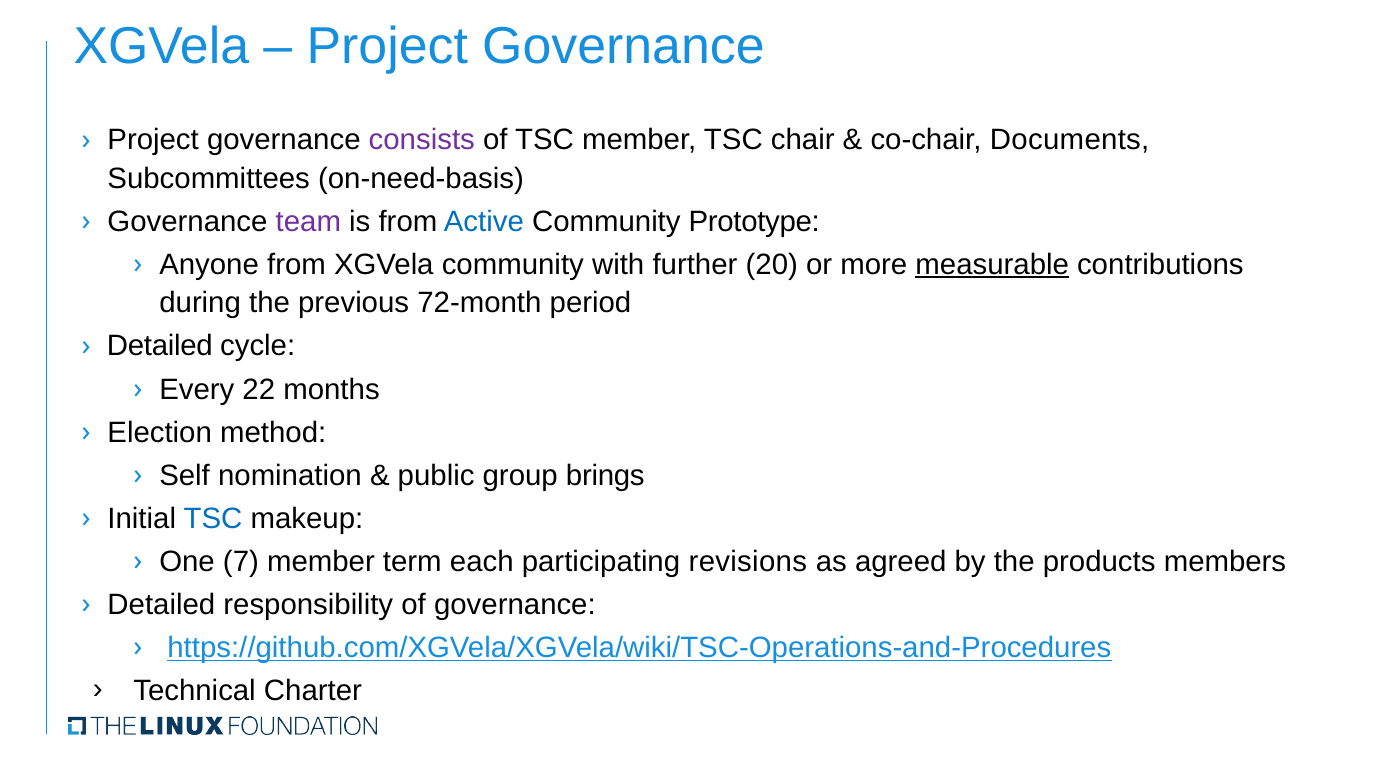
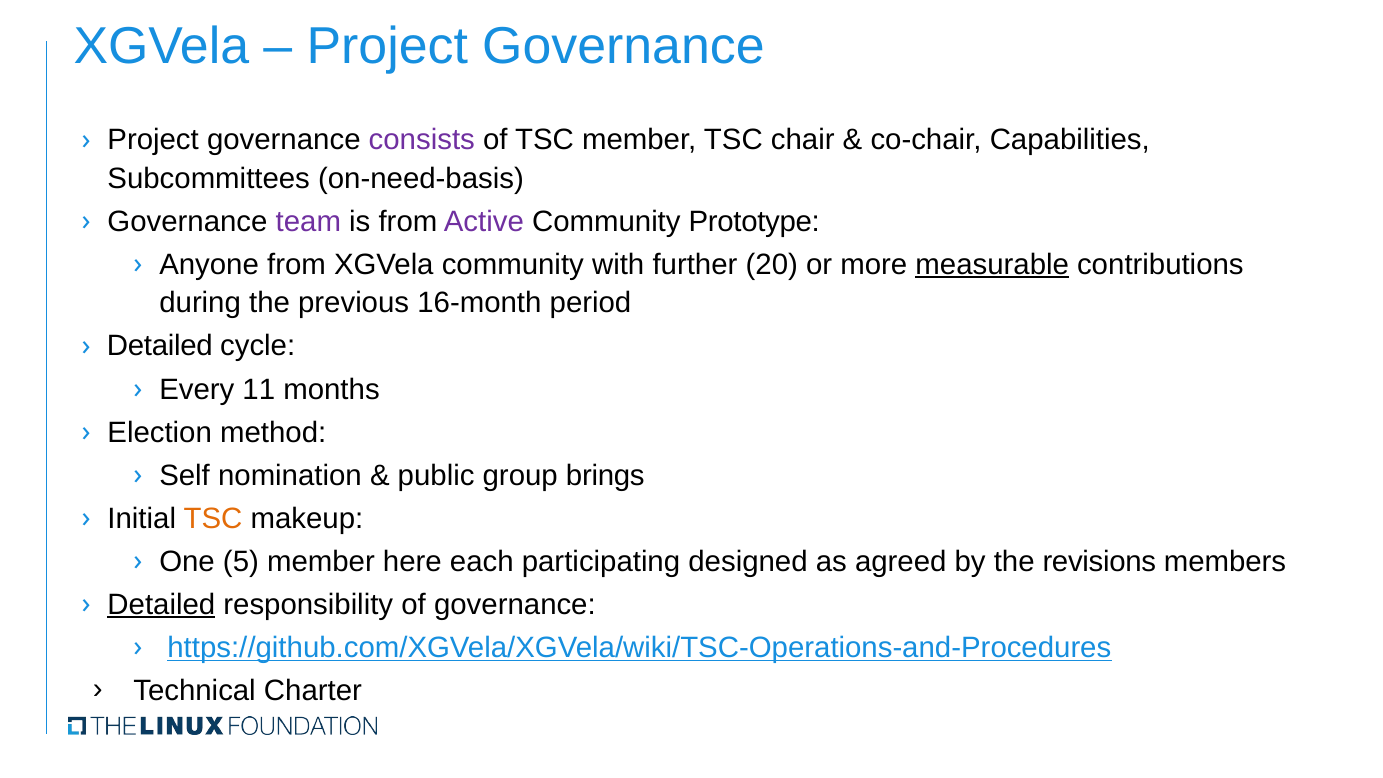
Documents: Documents -> Capabilities
Active colour: blue -> purple
72-month: 72-month -> 16-month
22: 22 -> 11
TSC at (213, 518) colour: blue -> orange
7: 7 -> 5
term: term -> here
revisions: revisions -> designed
products: products -> revisions
Detailed at (161, 604) underline: none -> present
